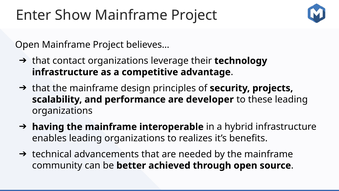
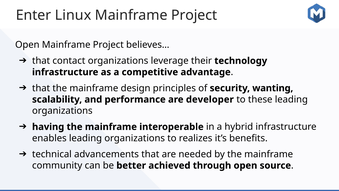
Show: Show -> Linux
projects: projects -> wanting
